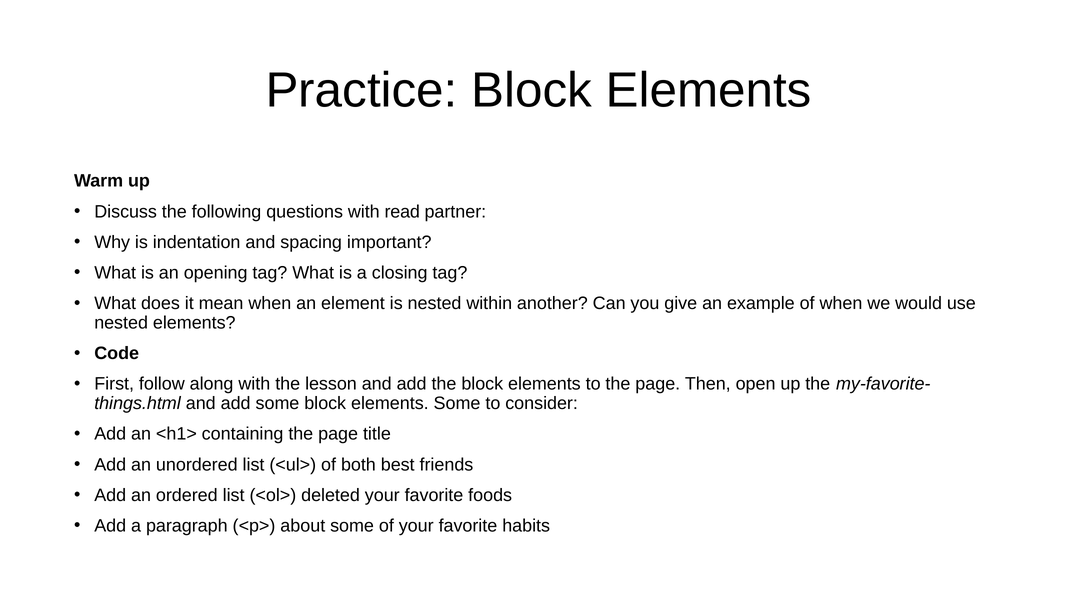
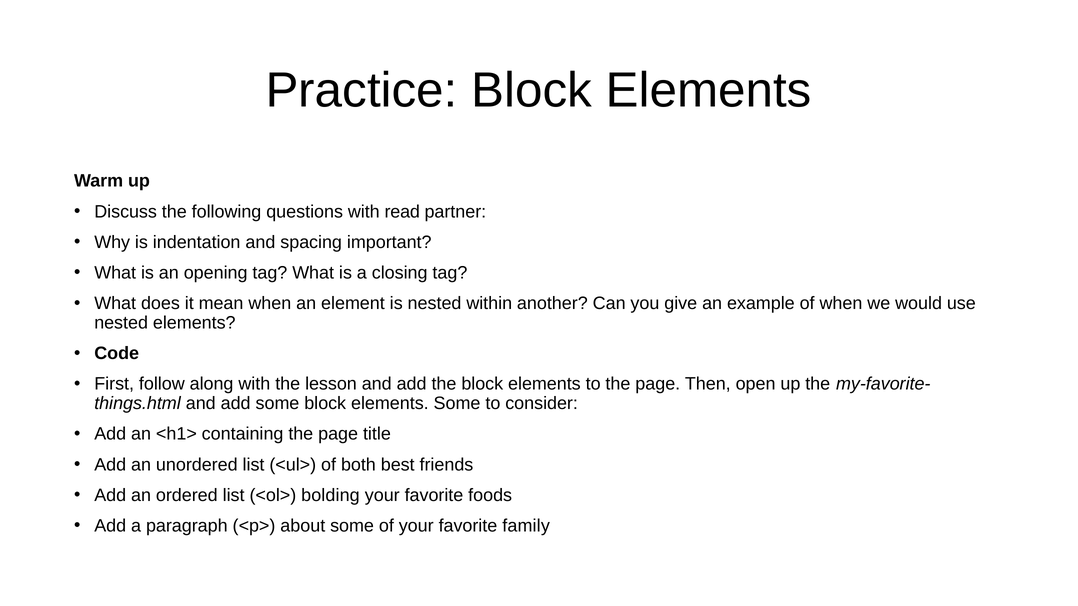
deleted: deleted -> bolding
habits: habits -> family
